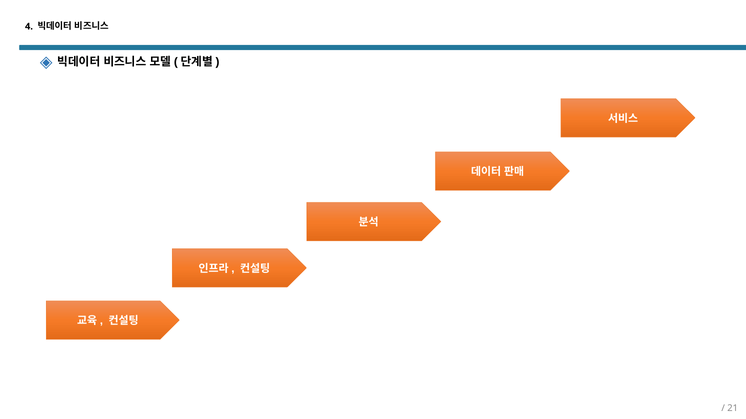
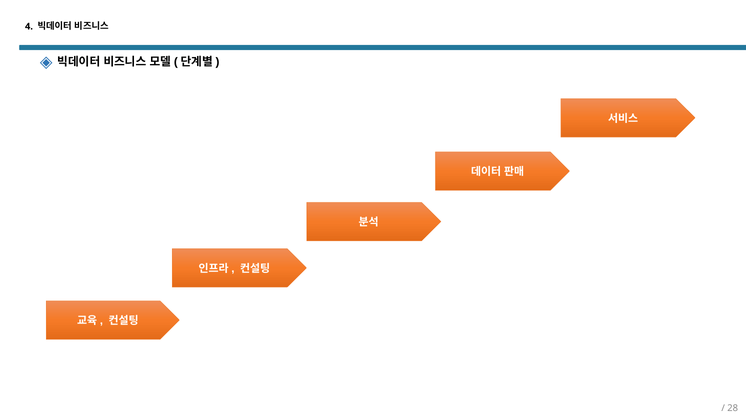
21: 21 -> 28
